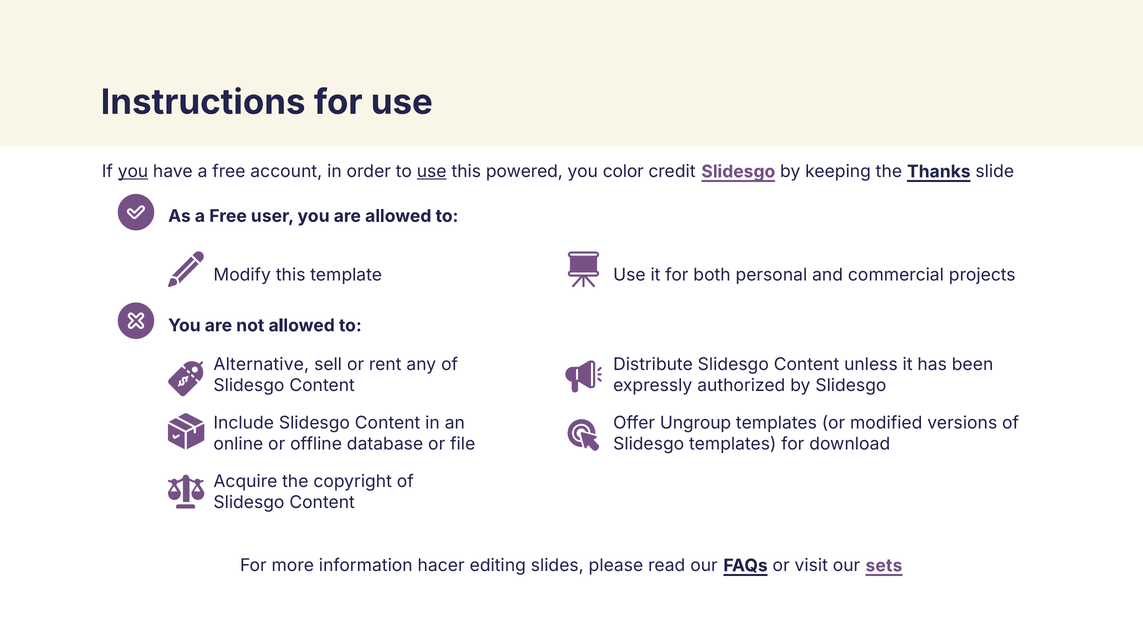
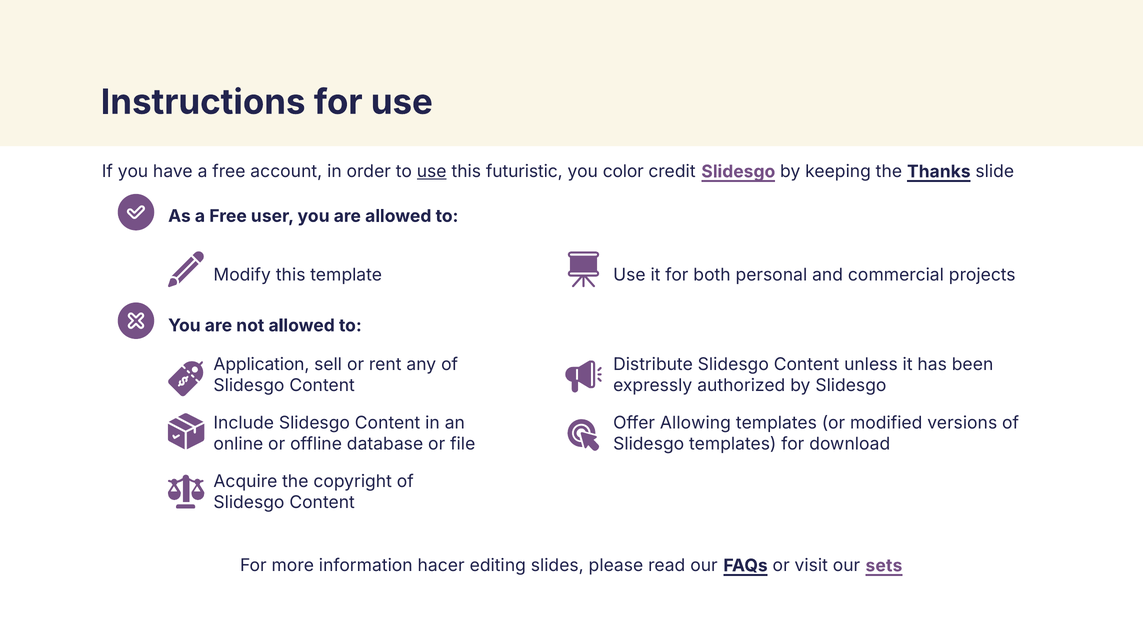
you at (133, 172) underline: present -> none
powered: powered -> futuristic
Alternative: Alternative -> Application
Ungroup: Ungroup -> Allowing
